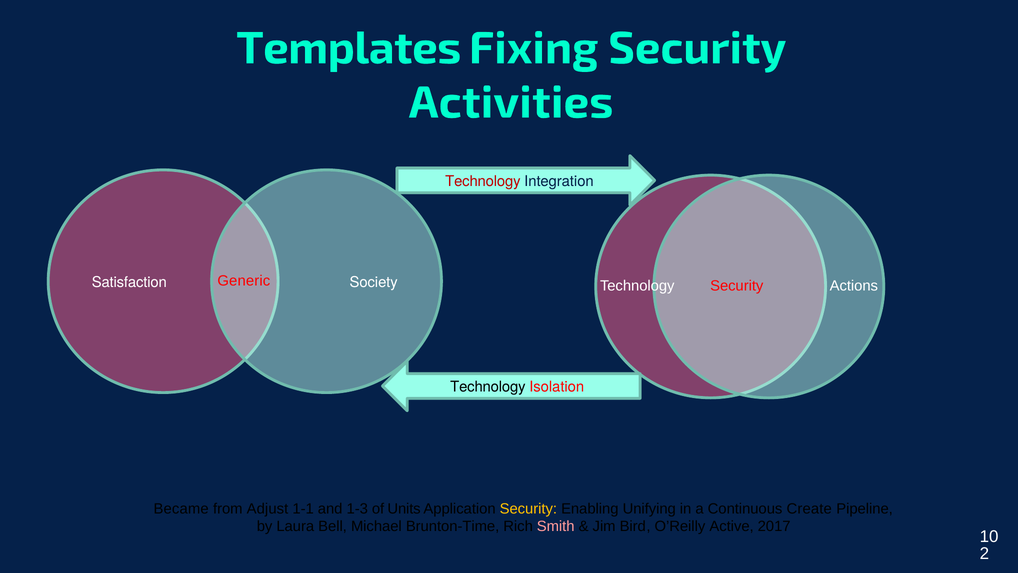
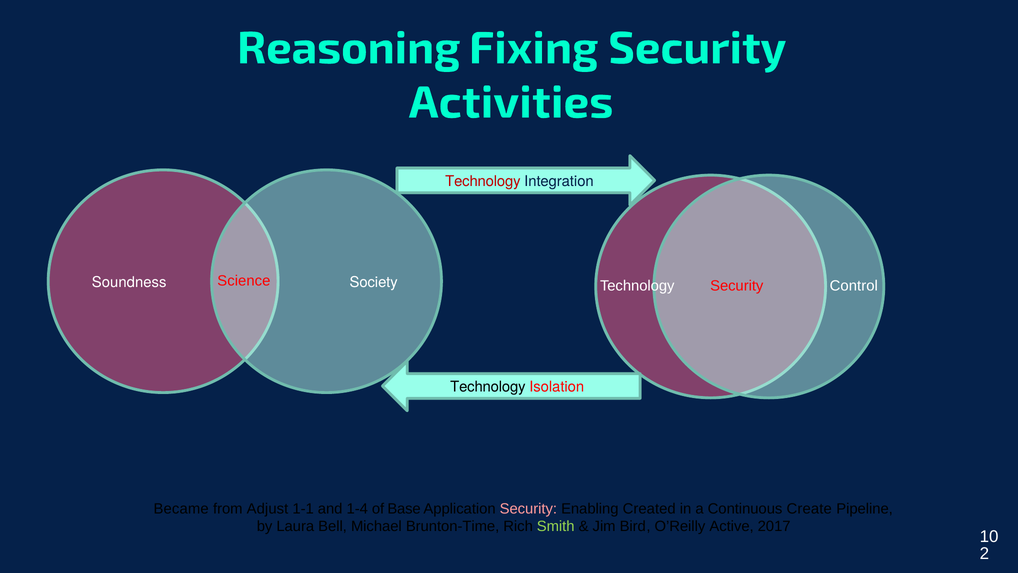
Templates: Templates -> Reasoning
Generic: Generic -> Science
Actions: Actions -> Control
Satisfaction: Satisfaction -> Soundness
1-3: 1-3 -> 1-4
Units: Units -> Base
Security at (528, 508) colour: yellow -> pink
Unifying: Unifying -> Created
Smith colour: pink -> light green
